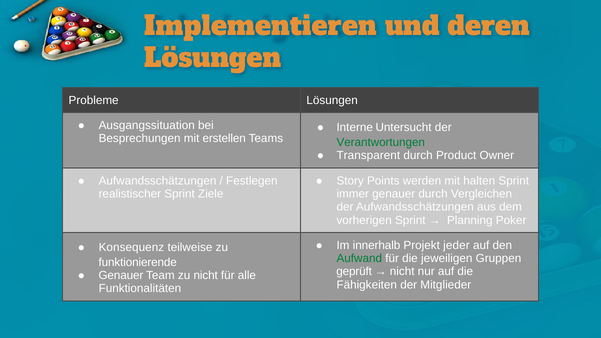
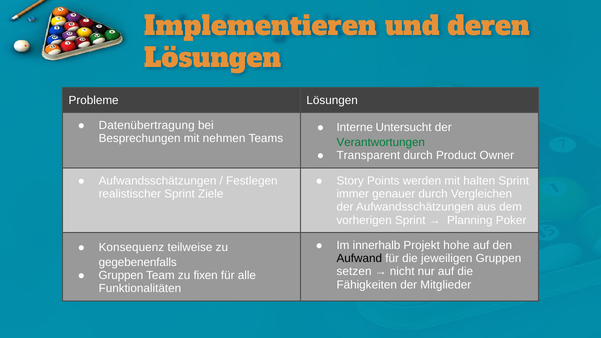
Ausgangssituation: Ausgangssituation -> Datenübertragung
erstellen: erstellen -> nehmen
jeder: jeder -> hohe
Aufwand colour: green -> black
funktionierende: funktionierende -> gegebenenfalls
geprüft: geprüft -> setzen
Genauer at (121, 276): Genauer -> Gruppen
zu nicht: nicht -> fixen
